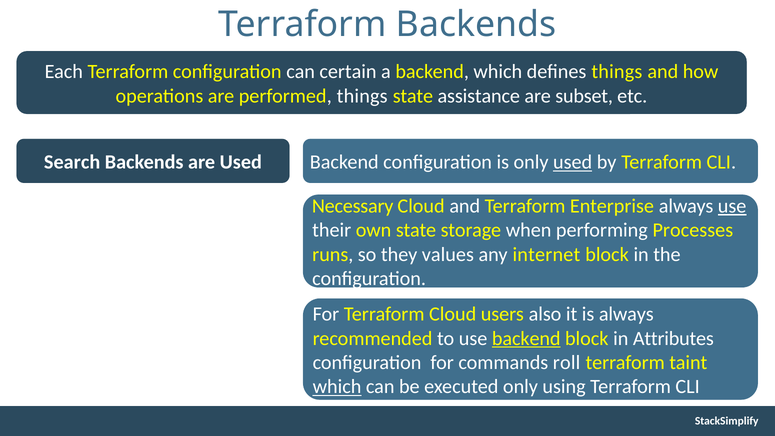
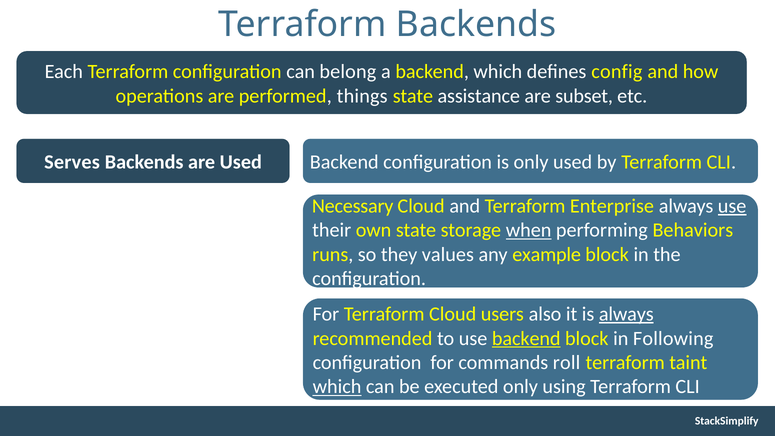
certain: certain -> belong
defines things: things -> config
Search: Search -> Serves
used at (573, 162) underline: present -> none
when underline: none -> present
Processes: Processes -> Behaviors
internet: internet -> example
always at (626, 314) underline: none -> present
Attributes: Attributes -> Following
